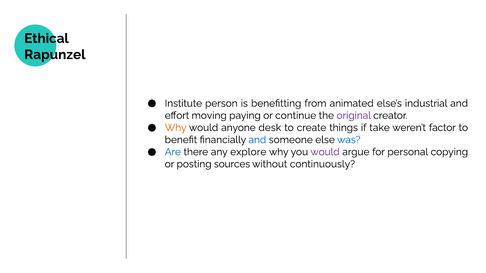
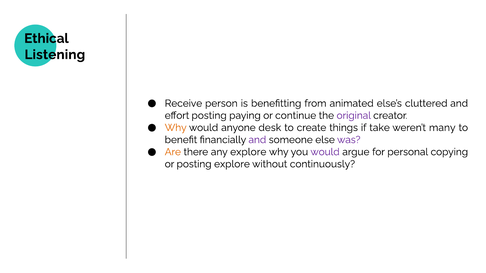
Rapunzel: Rapunzel -> Listening
Institute: Institute -> Receive
industrial: industrial -> cluttered
effort moving: moving -> posting
factor: factor -> many
and at (257, 140) colour: blue -> purple
was colour: blue -> purple
Are colour: blue -> orange
posting sources: sources -> explore
